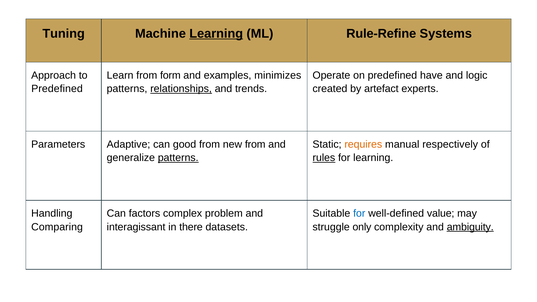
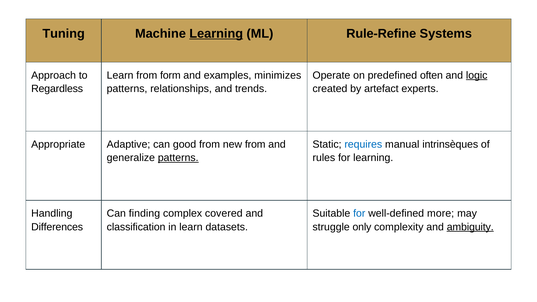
have: have -> often
logic underline: none -> present
Predefined at (57, 89): Predefined -> Regardless
relationships underline: present -> none
Parameters: Parameters -> Appropriate
requires colour: orange -> blue
respectively: respectively -> intrinsèques
rules underline: present -> none
factors: factors -> finding
problem: problem -> covered
value: value -> more
Comparing: Comparing -> Differences
interagissant: interagissant -> classification
in there: there -> learn
